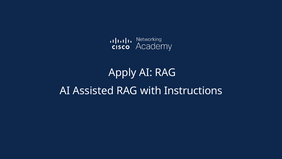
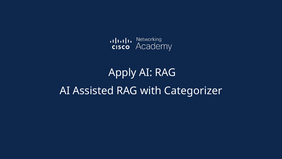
Instructions: Instructions -> Categorizer
